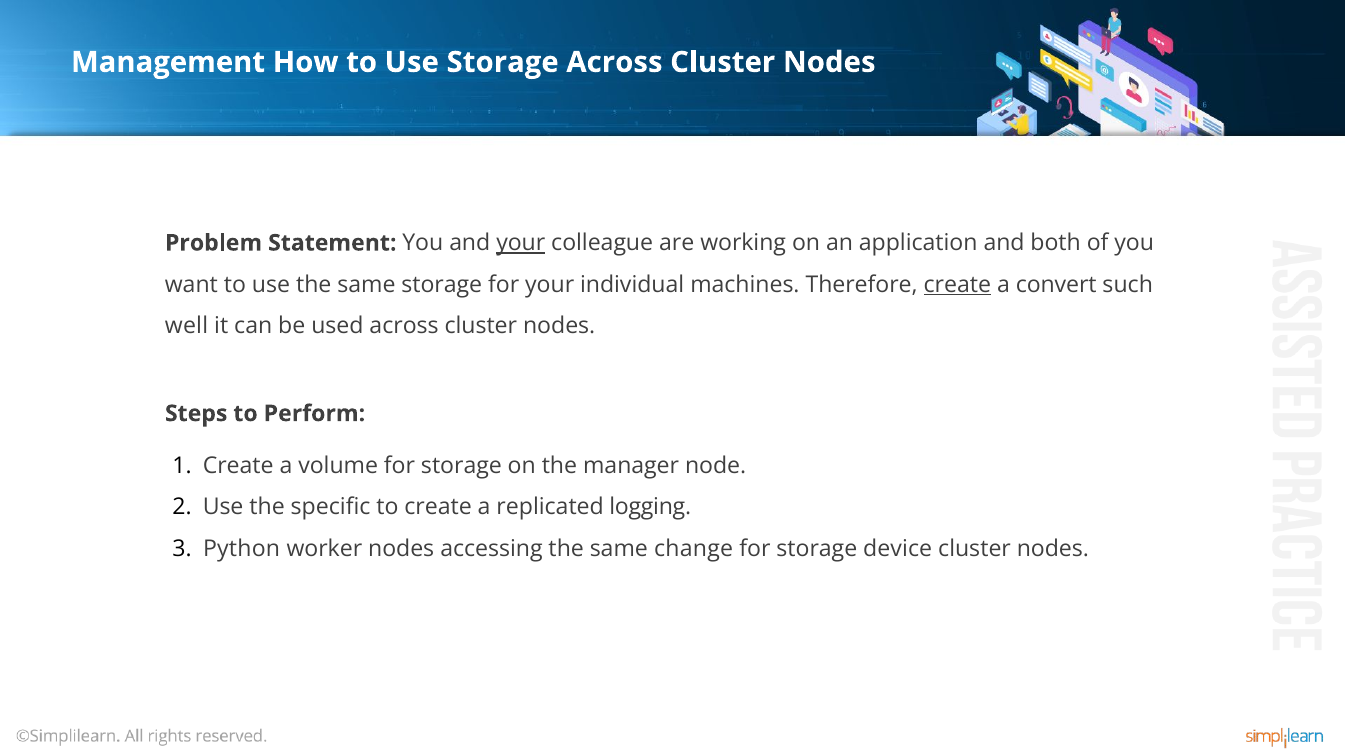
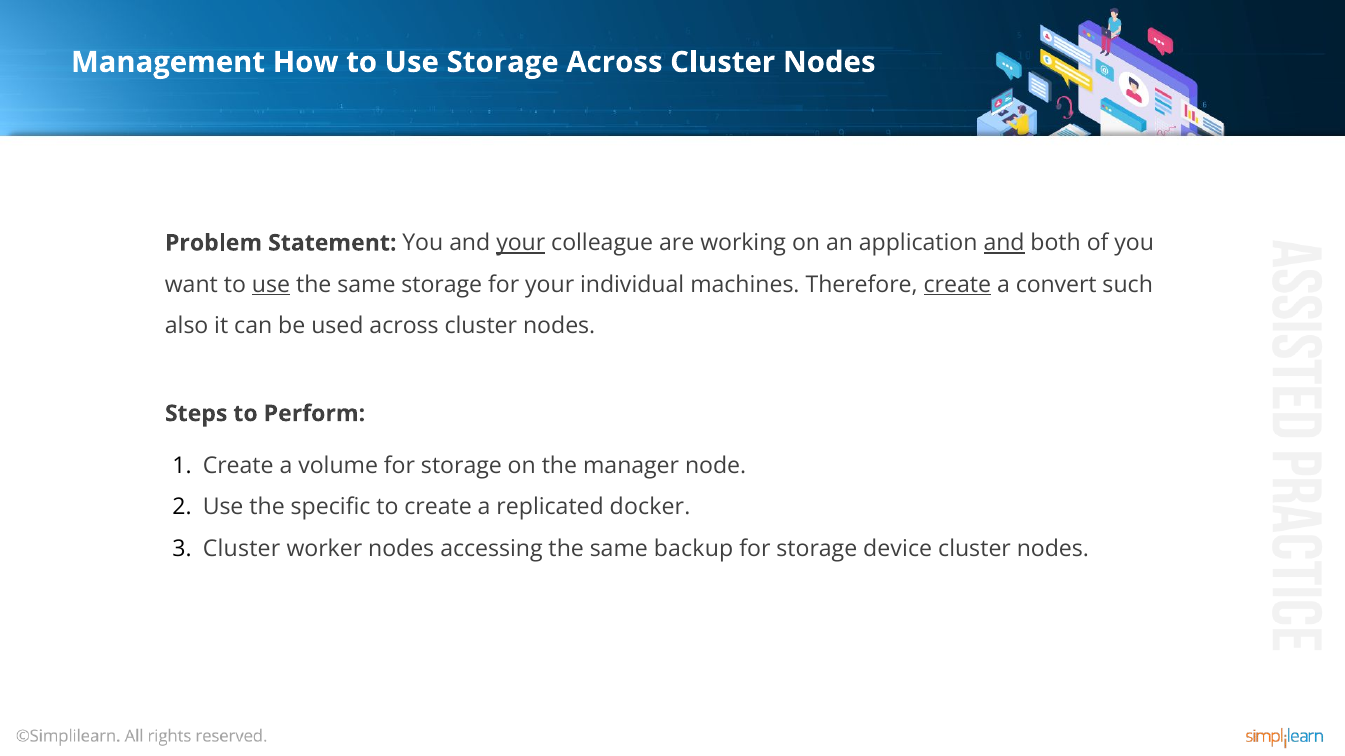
and at (1004, 243) underline: none -> present
use at (271, 285) underline: none -> present
well: well -> also
logging: logging -> docker
Python at (242, 549): Python -> Cluster
change: change -> backup
